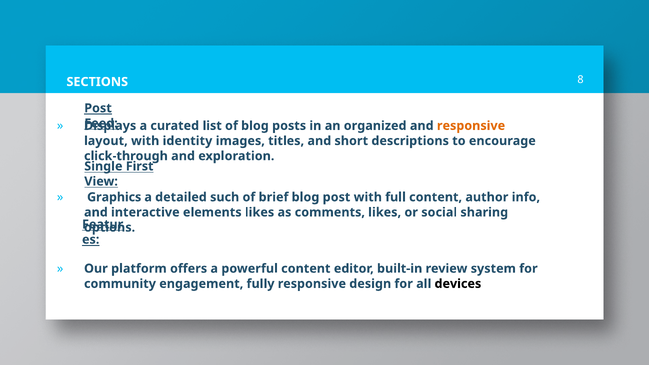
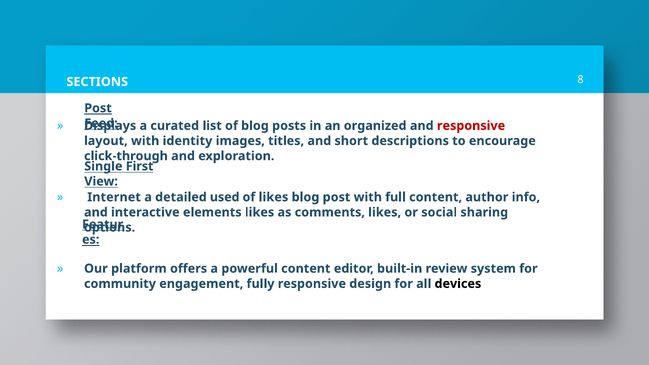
responsive at (471, 126) colour: orange -> red
Graphics: Graphics -> Internet
such: such -> used
of brief: brief -> likes
